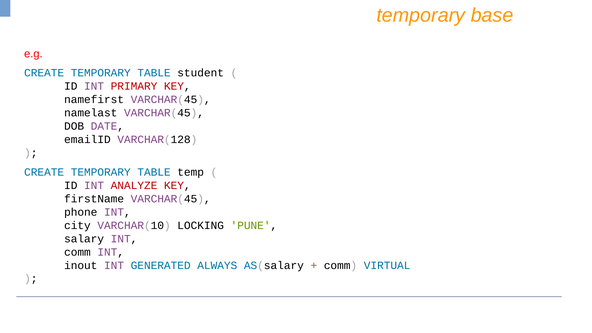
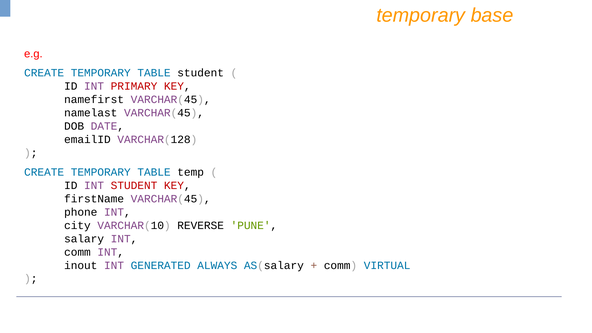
INT ANALYZE: ANALYZE -> STUDENT
LOCKING: LOCKING -> REVERSE
